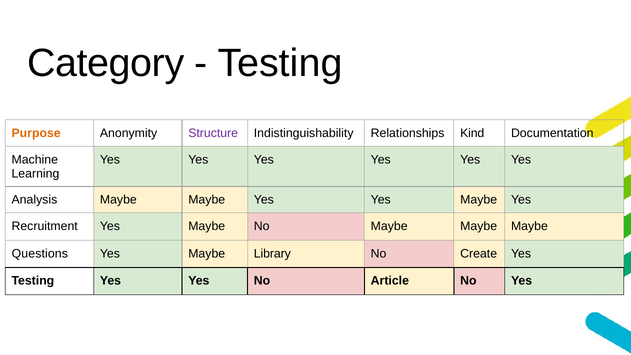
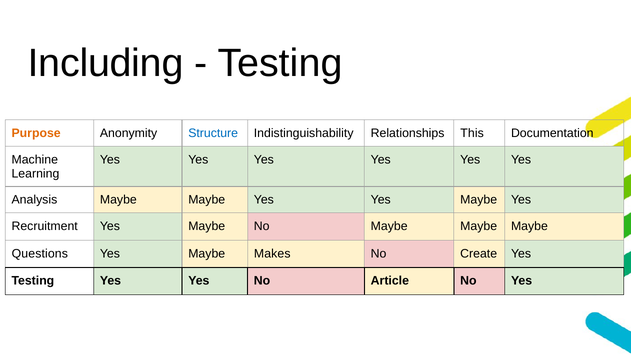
Category: Category -> Including
Structure colour: purple -> blue
Kind: Kind -> This
Library: Library -> Makes
